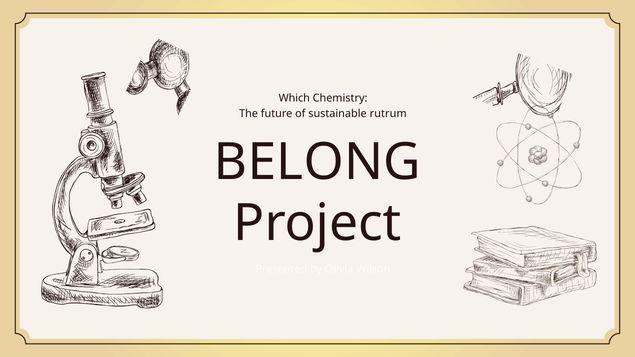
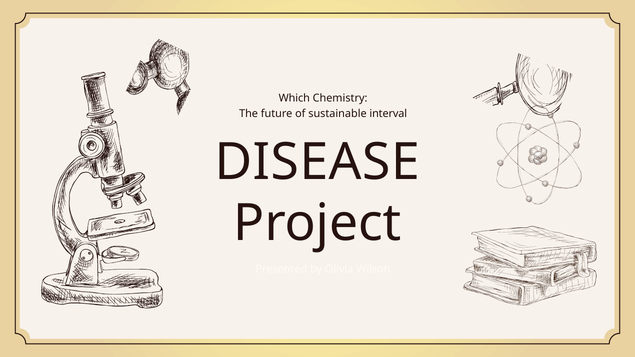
rutrum: rutrum -> interval
BELONG: BELONG -> DISEASE
